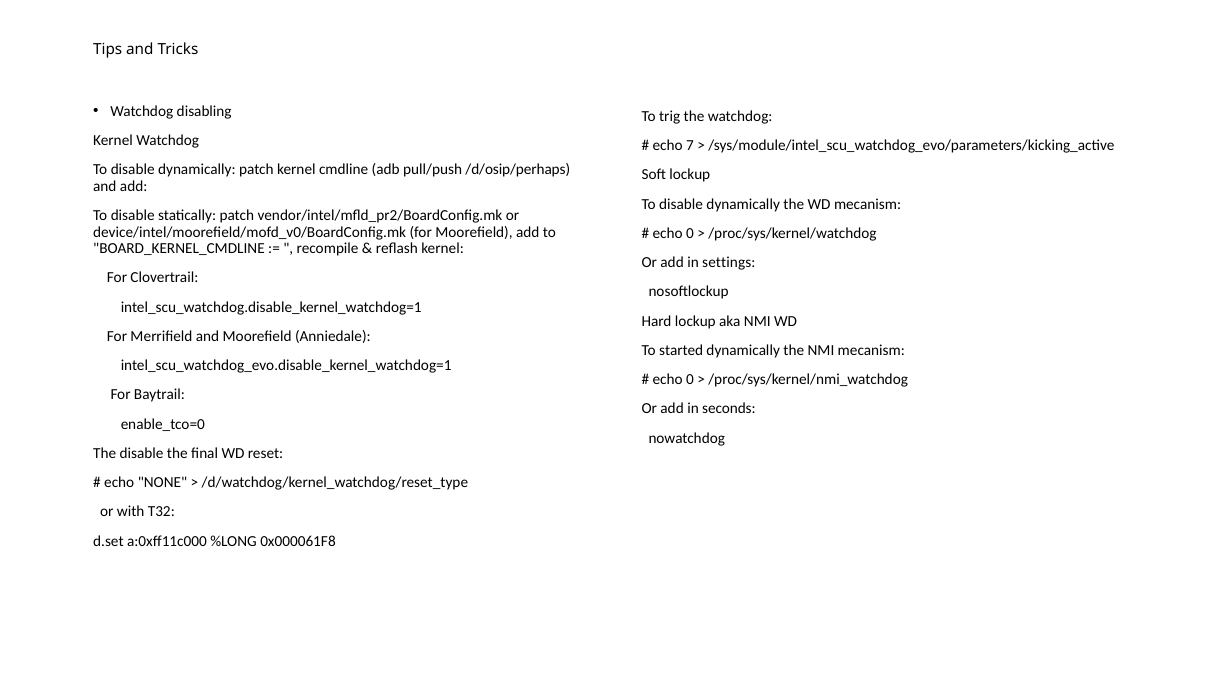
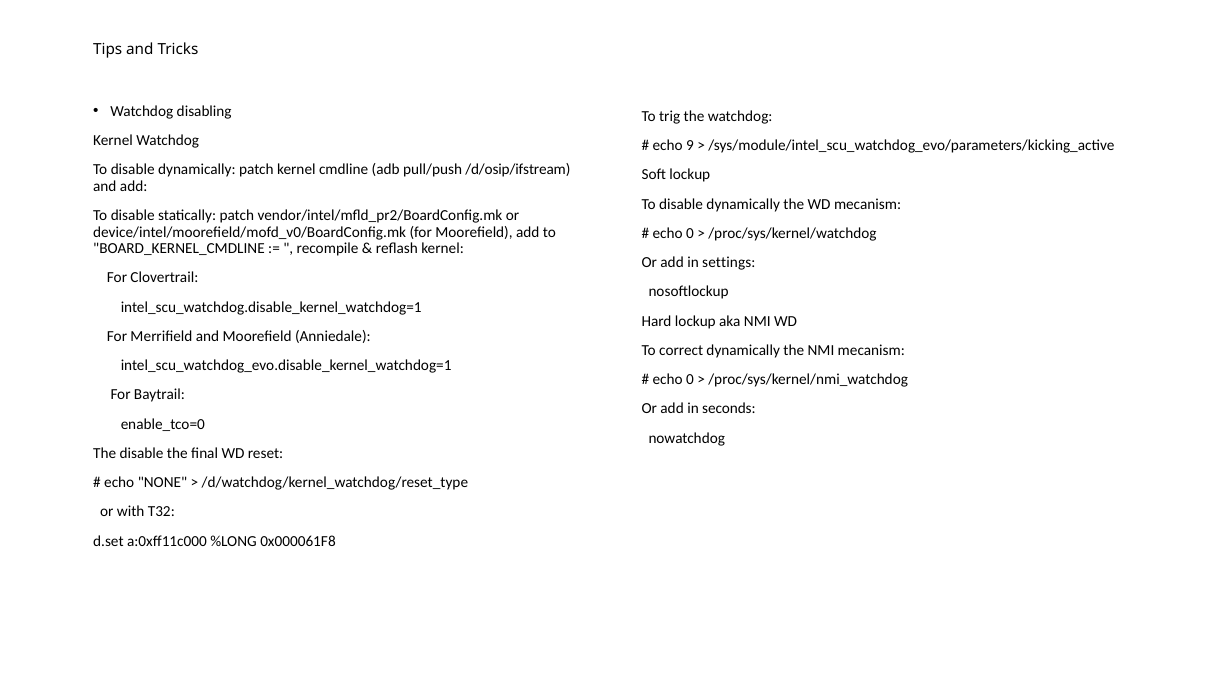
7: 7 -> 9
/d/osip/perhaps: /d/osip/perhaps -> /d/osip/ifstream
started: started -> correct
